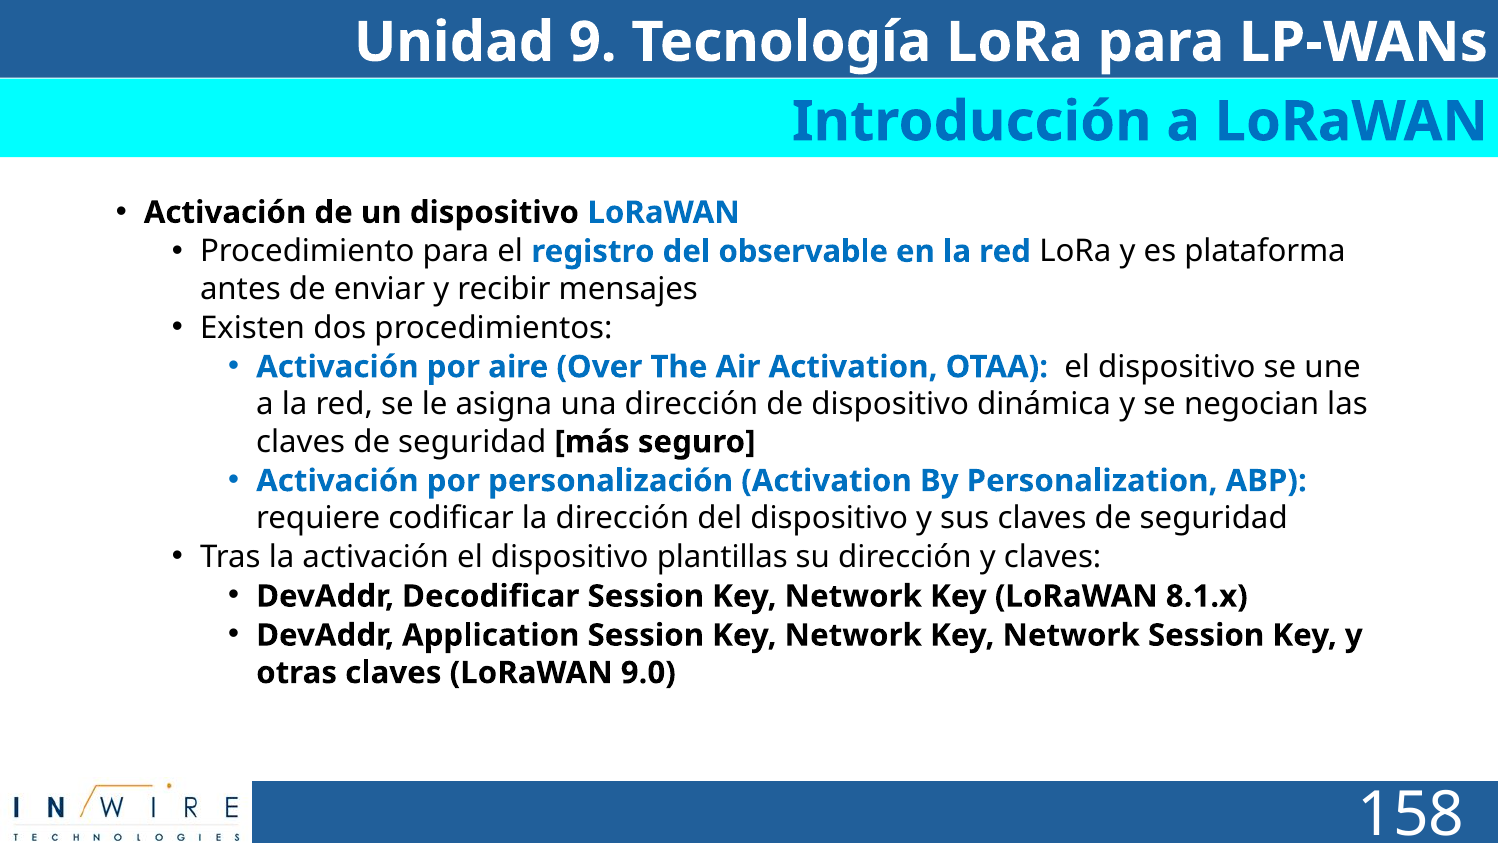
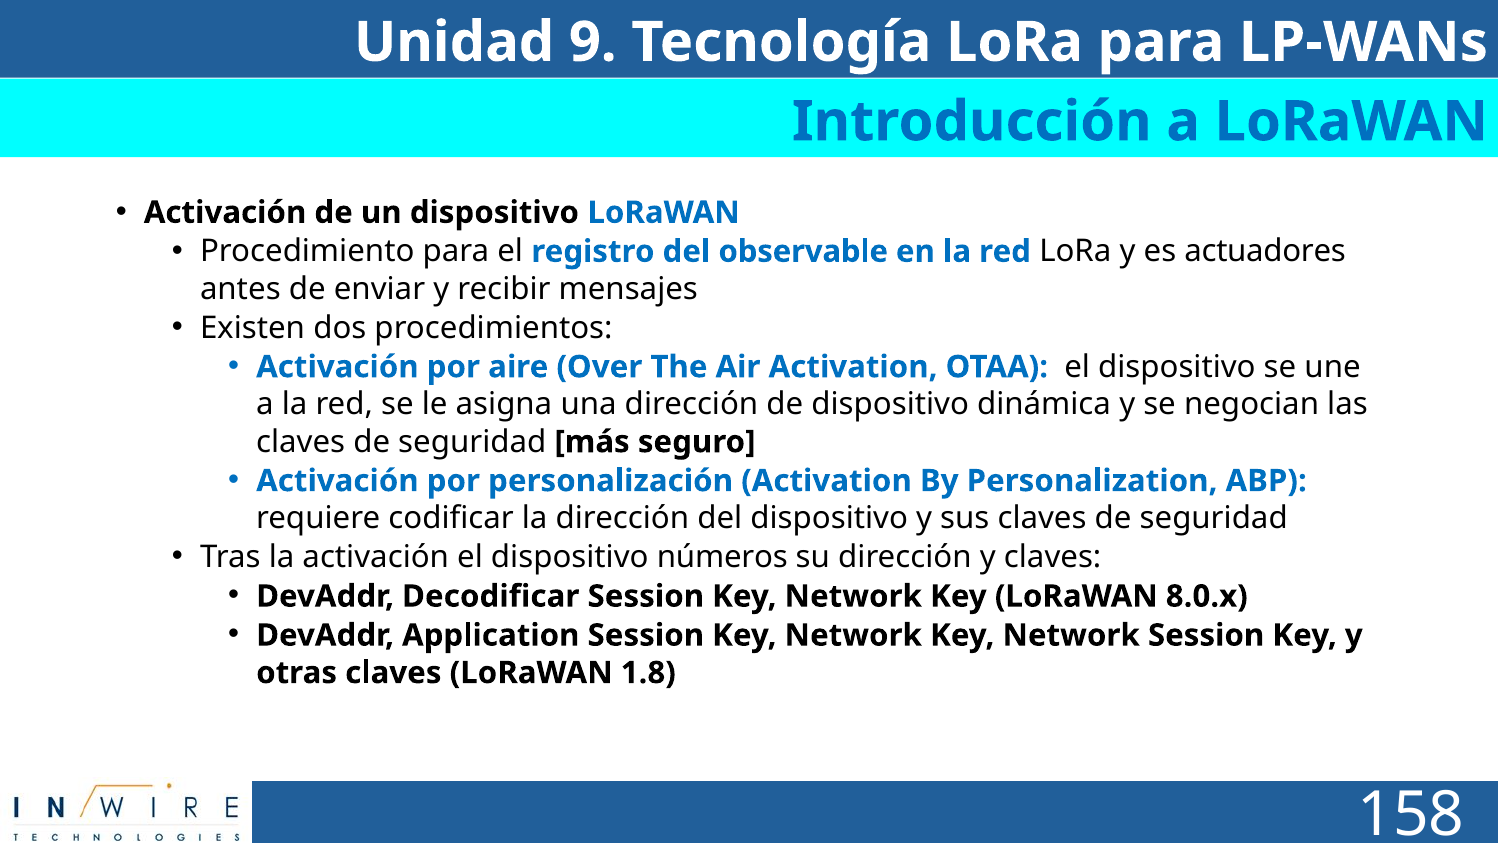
plataforma: plataforma -> actuadores
plantillas: plantillas -> números
8.1.x: 8.1.x -> 8.0.x
9.0: 9.0 -> 1.8
